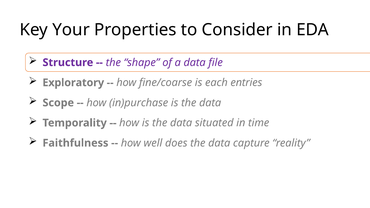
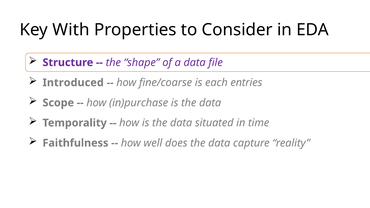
Your: Your -> With
Exploratory: Exploratory -> Introduced
